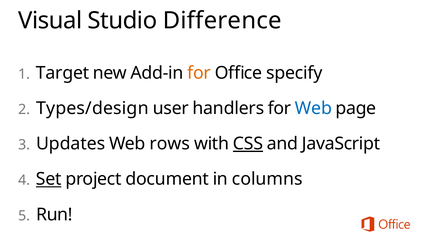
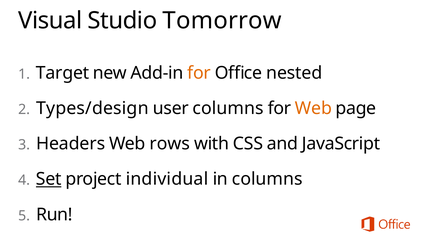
Difference: Difference -> Tomorrow
specify: specify -> nested
user handlers: handlers -> columns
Web at (313, 108) colour: blue -> orange
Updates: Updates -> Headers
CSS underline: present -> none
document: document -> individual
